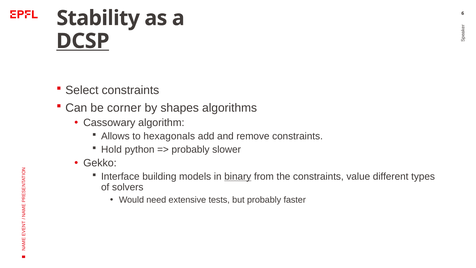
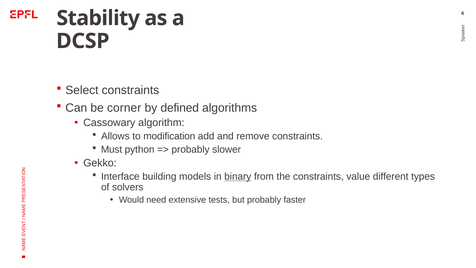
DCSP underline: present -> none
shapes: shapes -> defined
hexagonals: hexagonals -> modification
Hold: Hold -> Must
